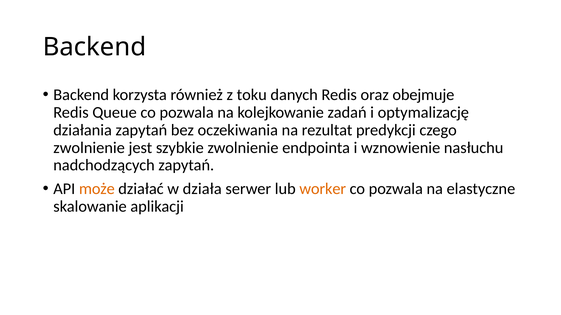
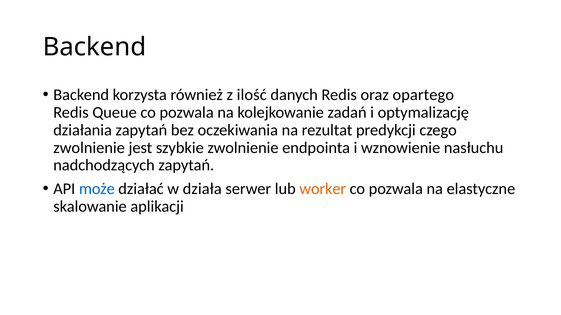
toku: toku -> ilość
obejmuje: obejmuje -> opartego
może colour: orange -> blue
